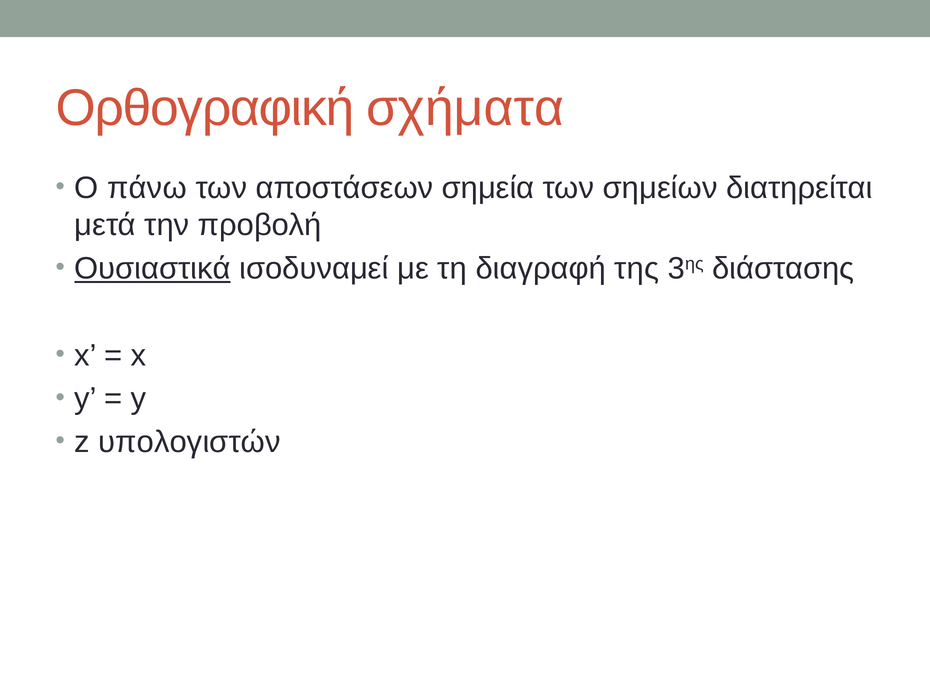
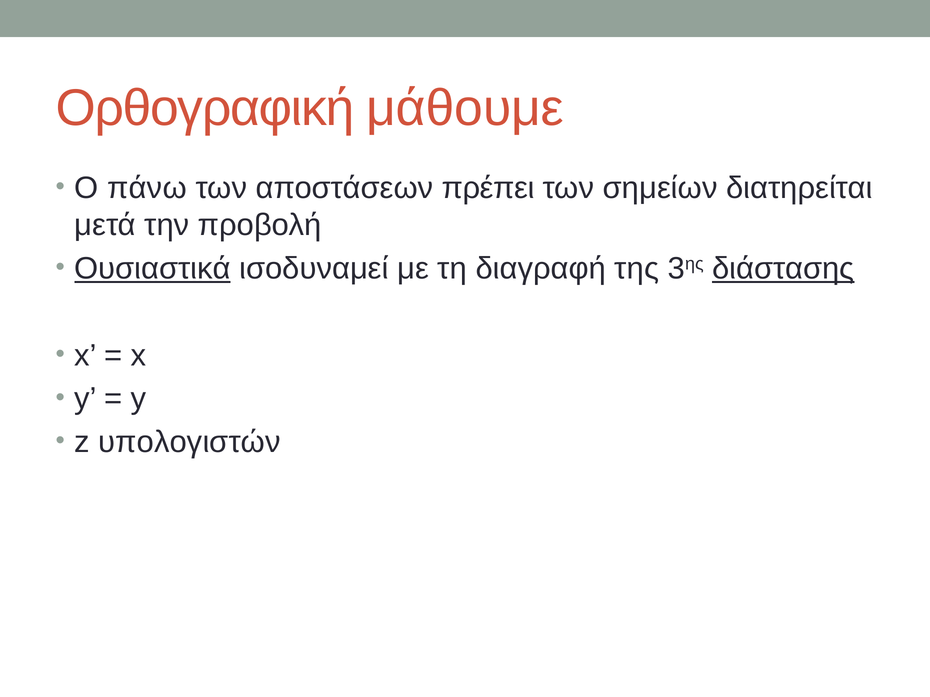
σχήματα: σχήματα -> μάθουμε
σημεία: σημεία -> πρέπει
διάστασης underline: none -> present
